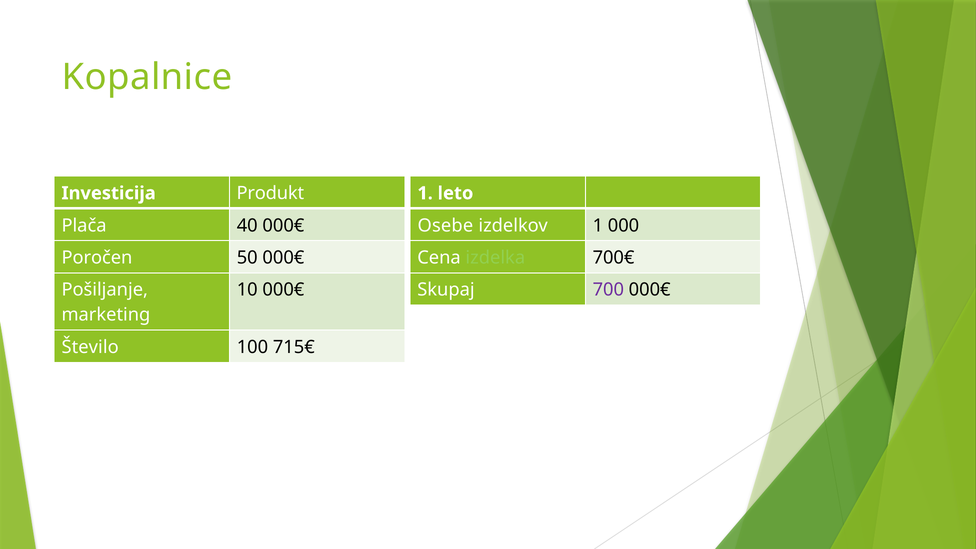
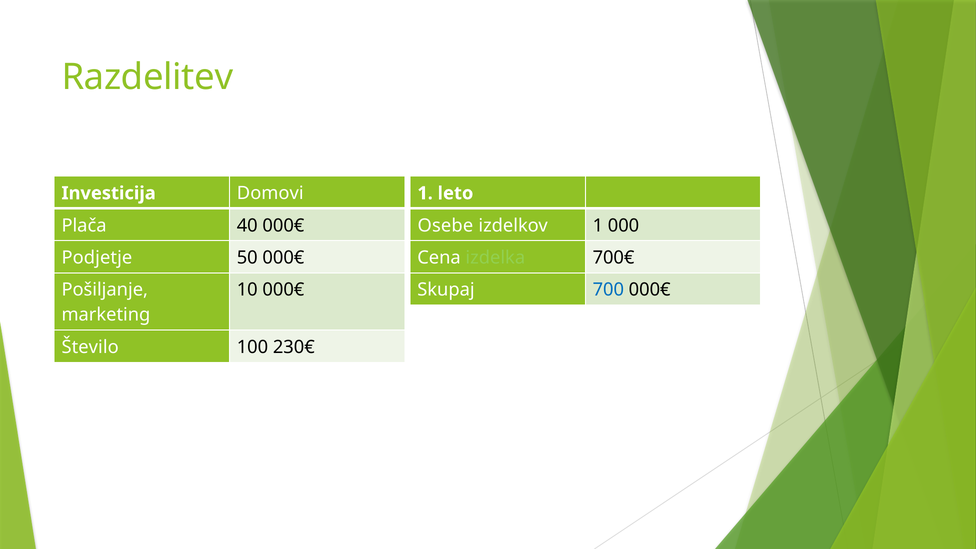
Kopalnice: Kopalnice -> Razdelitev
Produkt: Produkt -> Domovi
Poročen: Poročen -> Podjetje
700 colour: purple -> blue
715€: 715€ -> 230€
